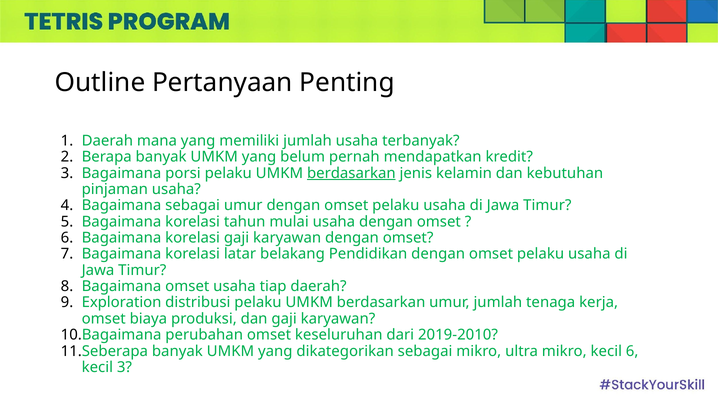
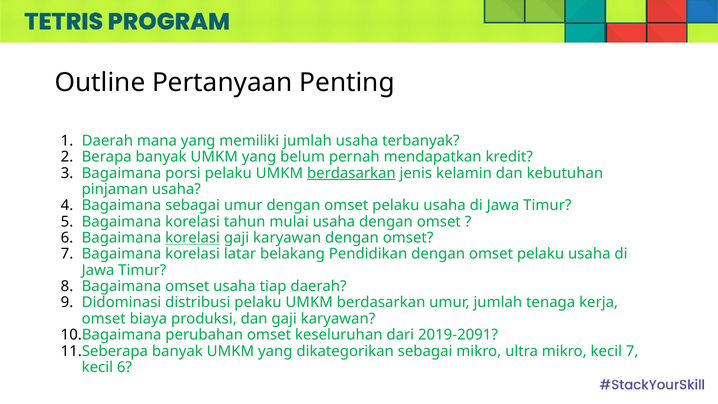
korelasi at (193, 238) underline: none -> present
Exploration: Exploration -> Didominasi
2019-2010: 2019-2010 -> 2019-2091
kecil 6: 6 -> 7
kecil 3: 3 -> 6
